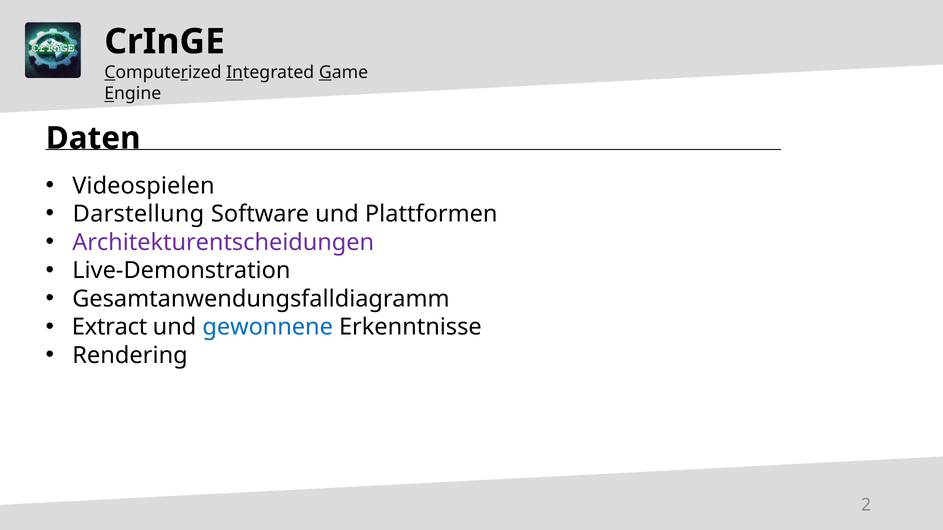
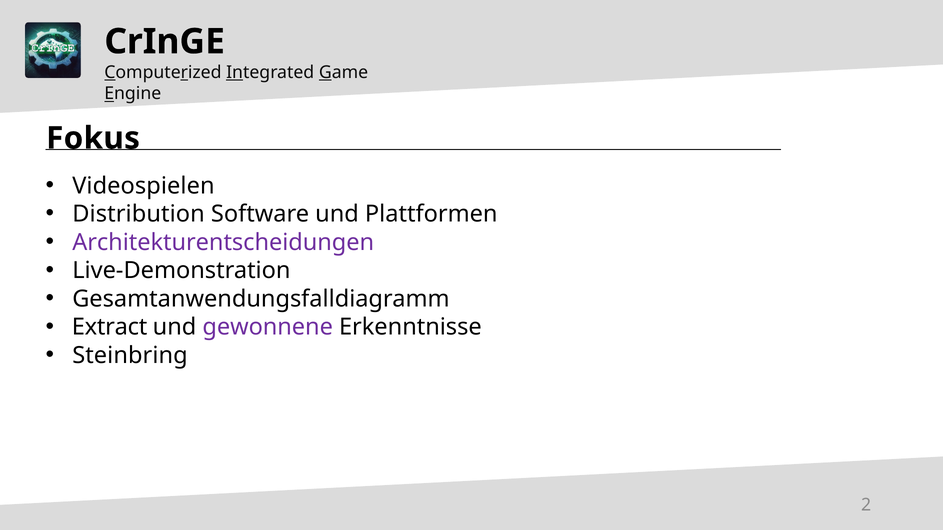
Daten: Daten -> Fokus
Darstellung: Darstellung -> Distribution
gewonnene colour: blue -> purple
Rendering: Rendering -> Steinbring
